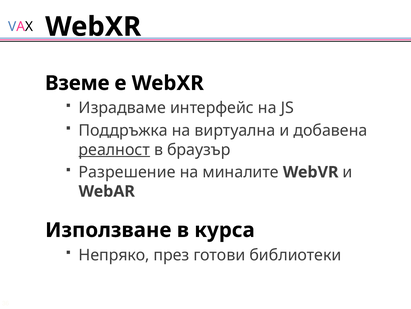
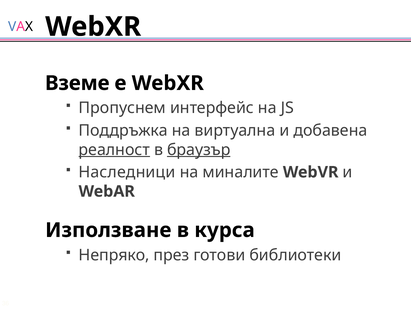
Израдваме: Израдваме -> Пропуснем
браузър underline: none -> present
Разрешение: Разрешение -> Наследници
